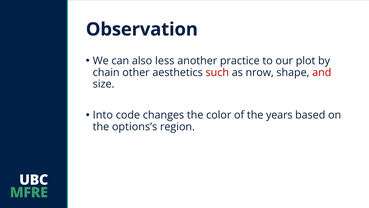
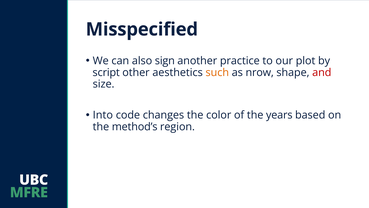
Observation: Observation -> Misspecified
less: less -> sign
chain: chain -> script
such colour: red -> orange
options’s: options’s -> method’s
